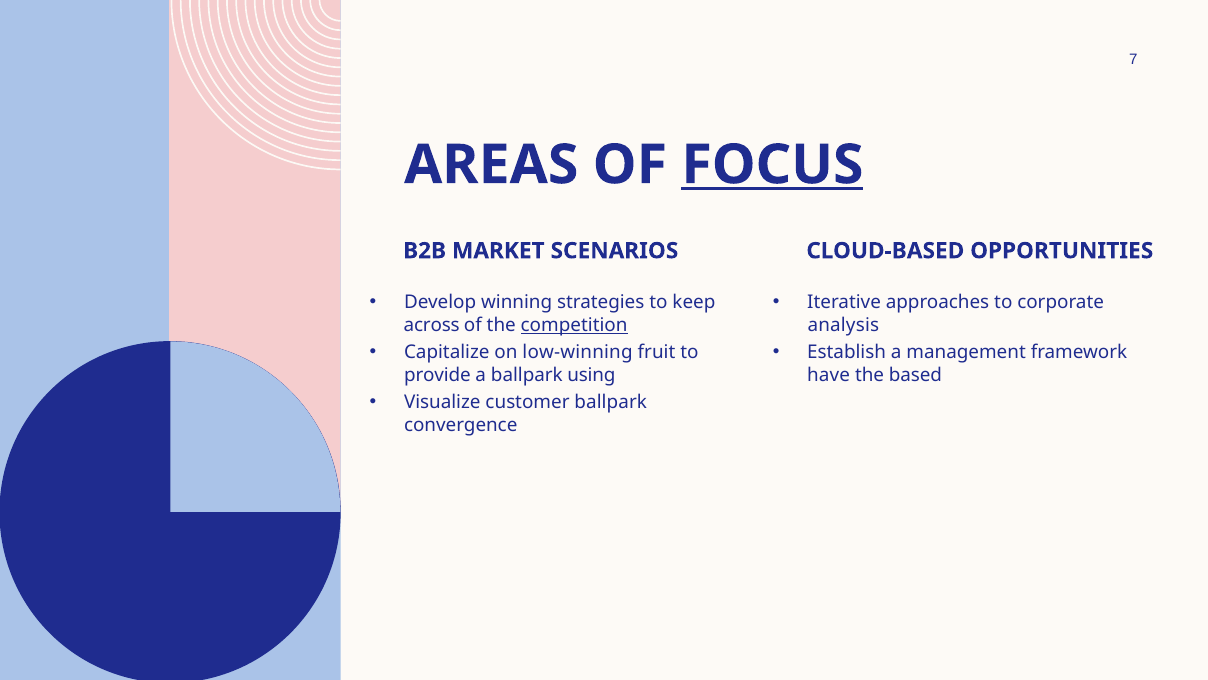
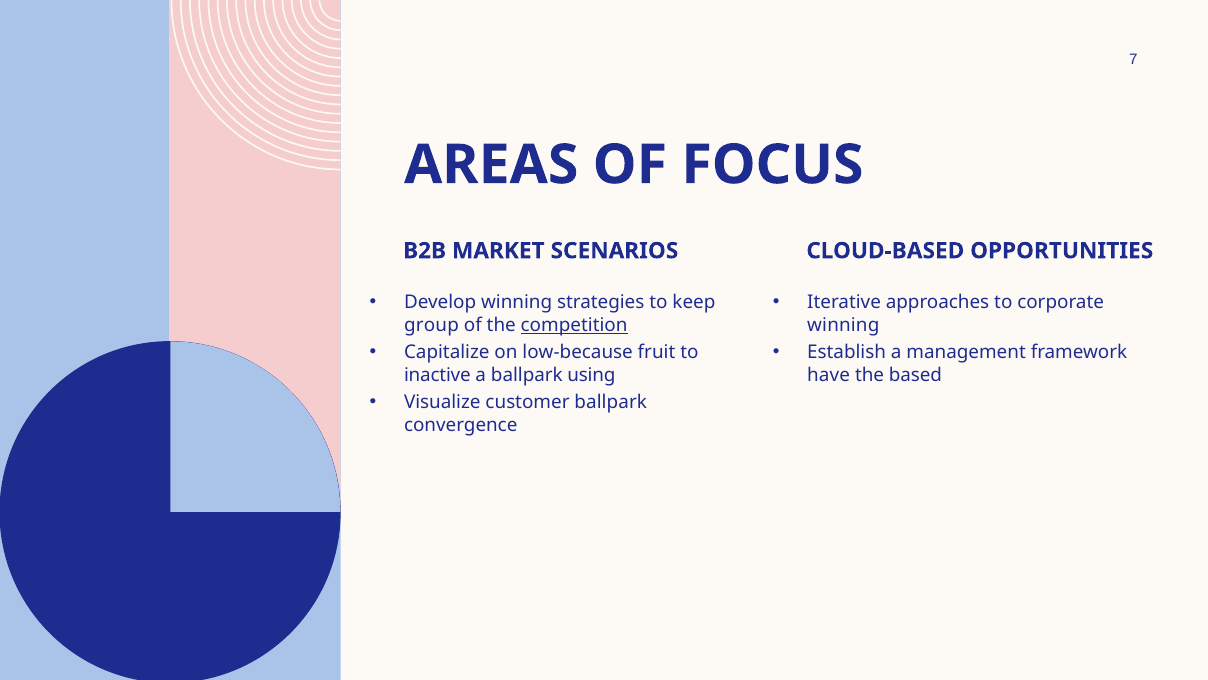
FOCUS underline: present -> none
across: across -> group
analysis at (843, 325): analysis -> winning
low-winning: low-winning -> low-because
provide: provide -> inactive
